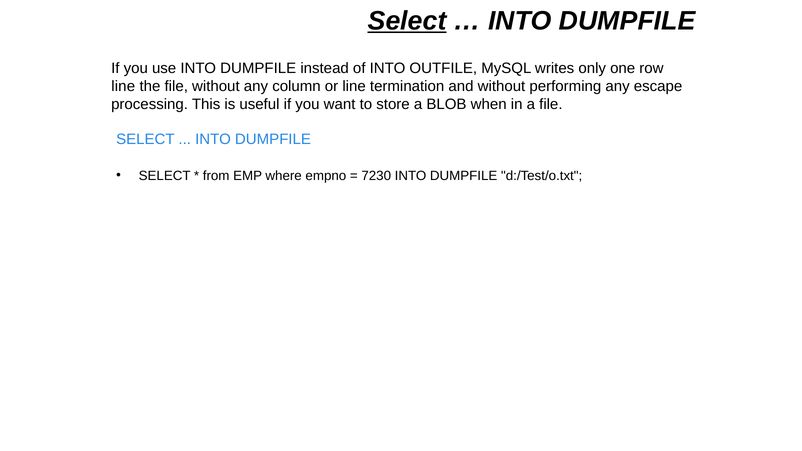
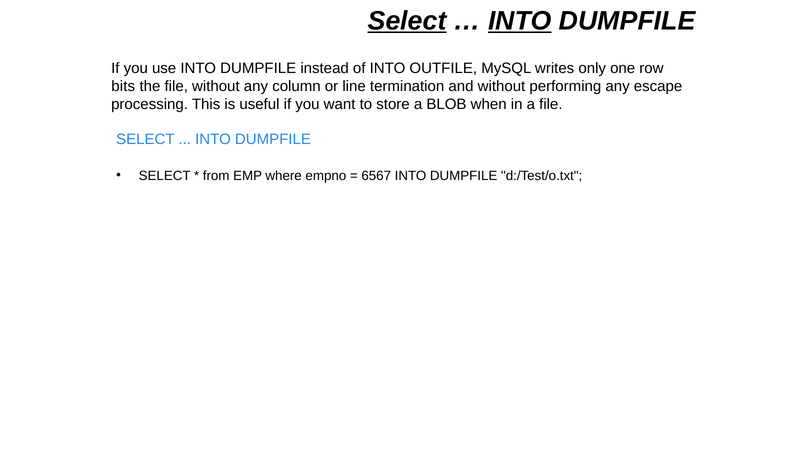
INTO at (520, 21) underline: none -> present
line at (123, 86): line -> bits
7230: 7230 -> 6567
